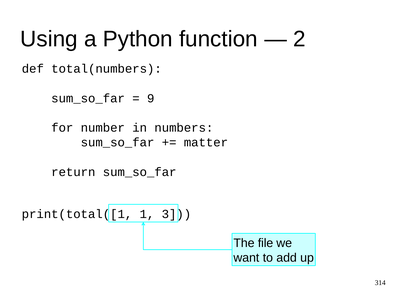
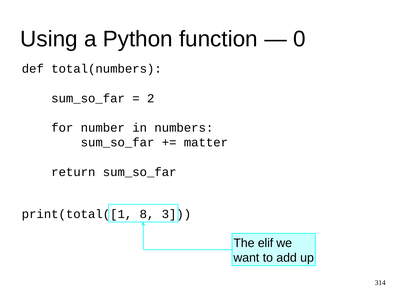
2: 2 -> 0
9: 9 -> 2
1: 1 -> 8
file: file -> elif
